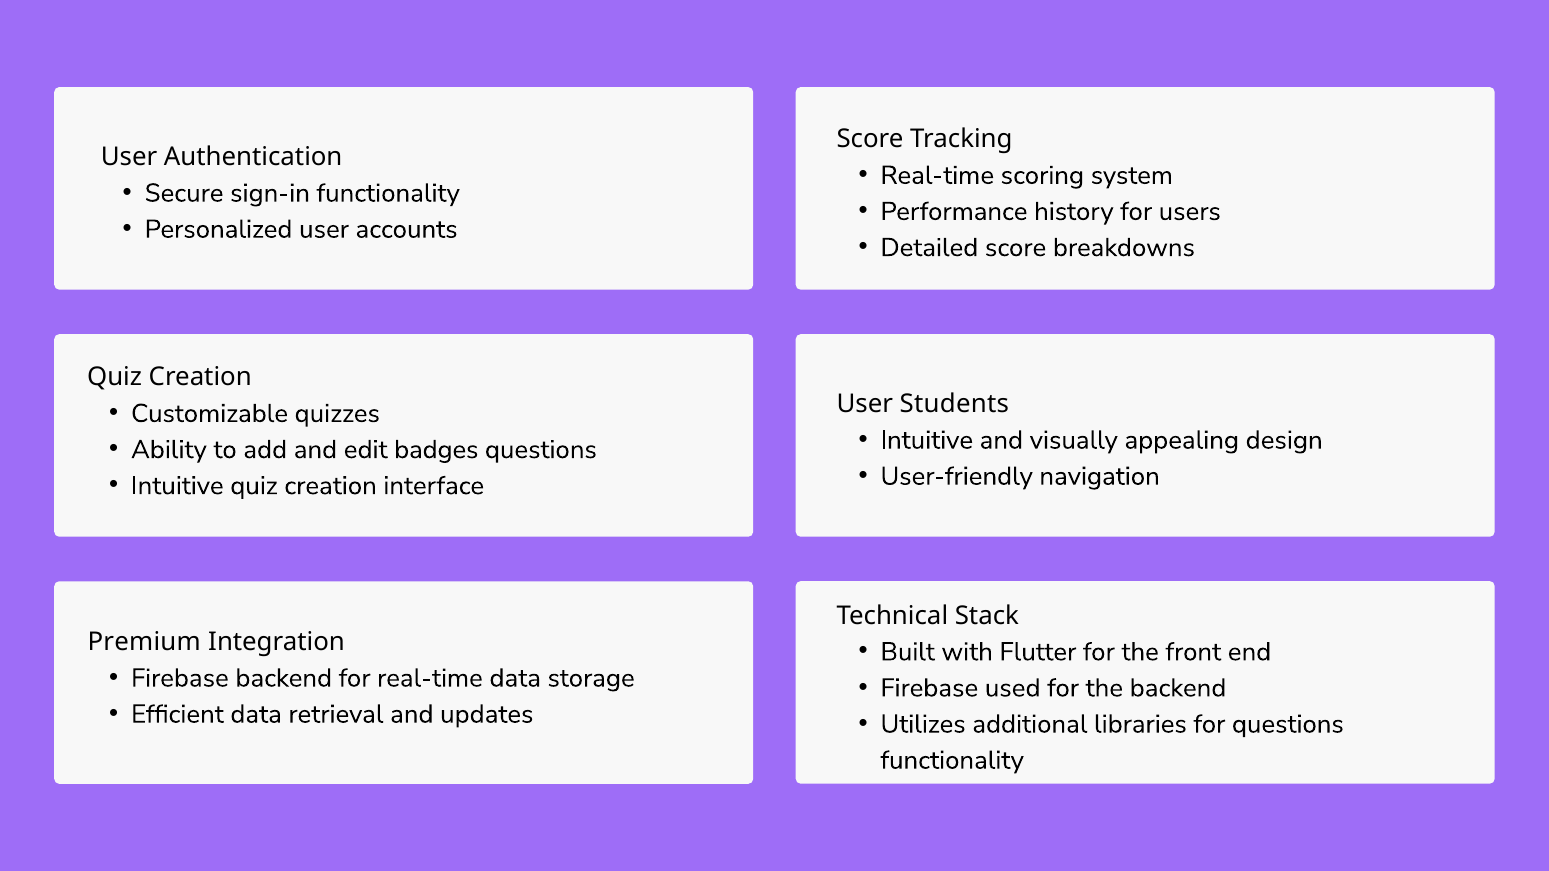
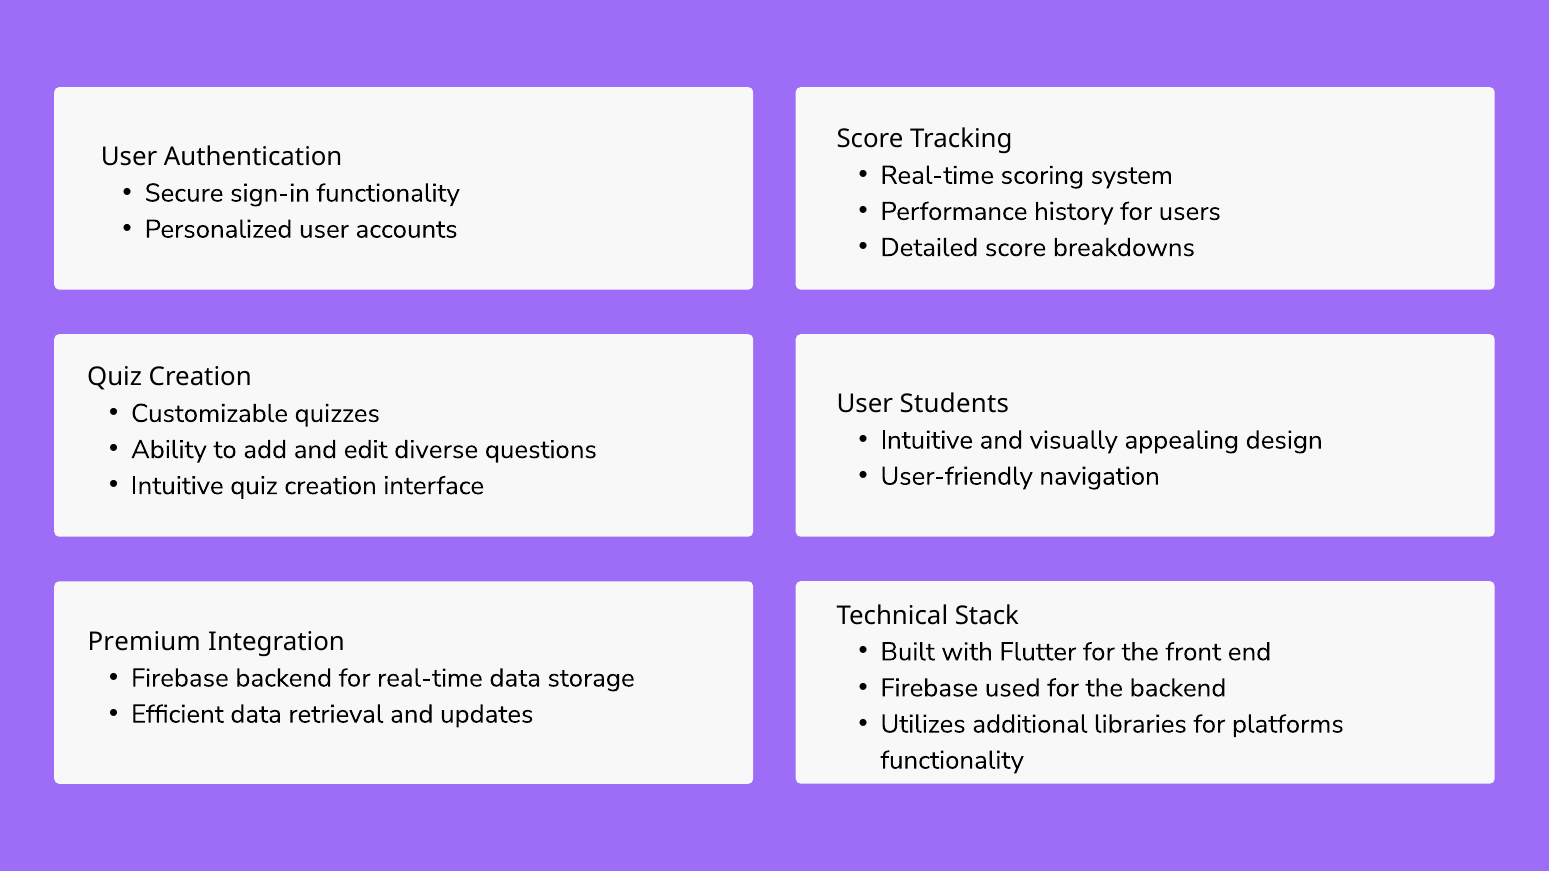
badges: badges -> diverse
for questions: questions -> platforms
